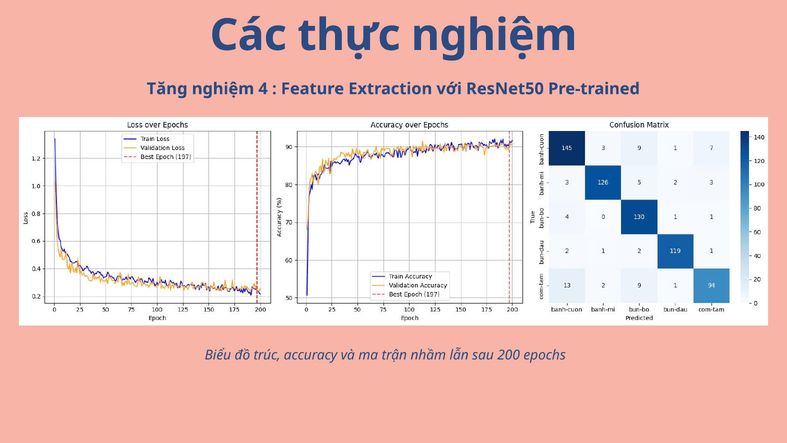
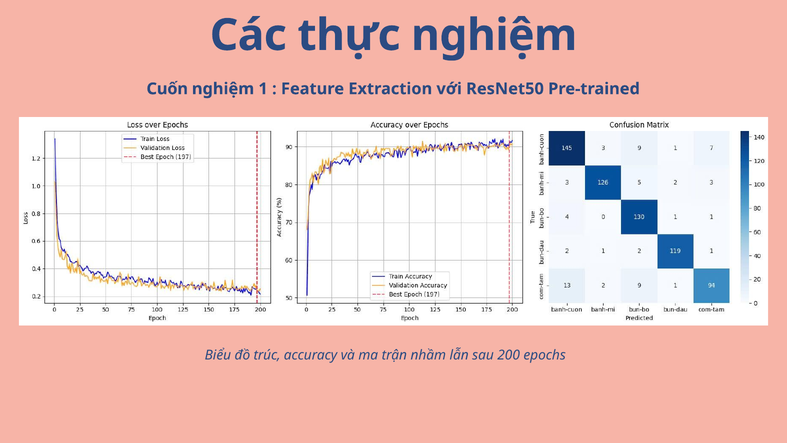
Tăng: Tăng -> Cuốn
4: 4 -> 1
